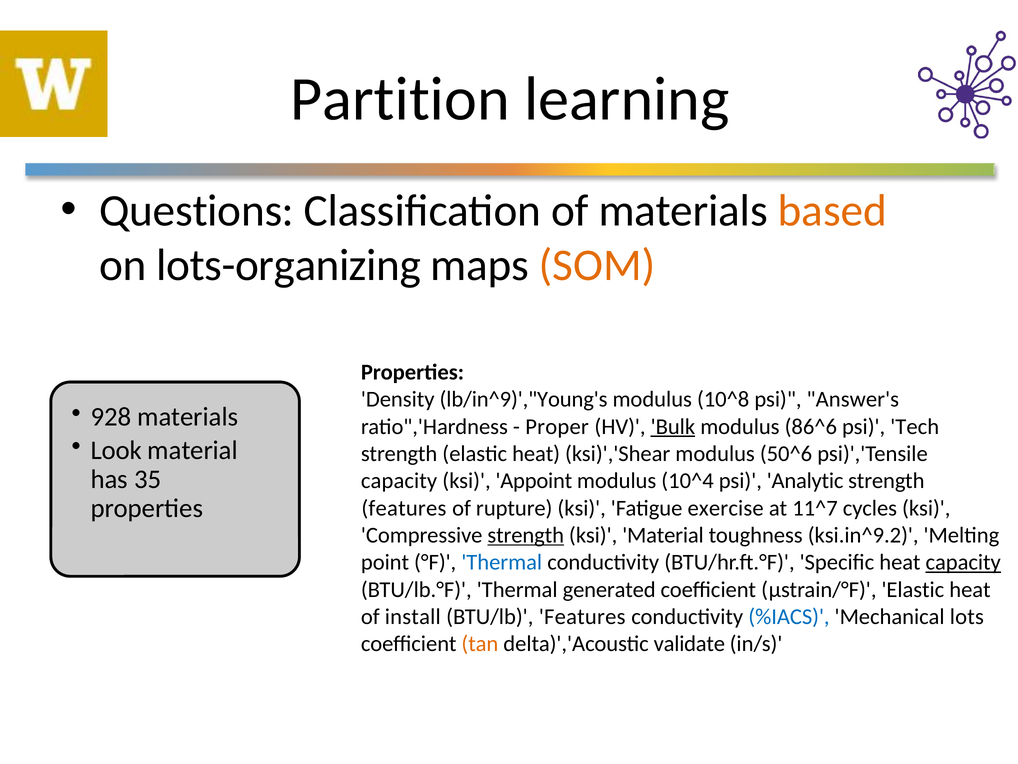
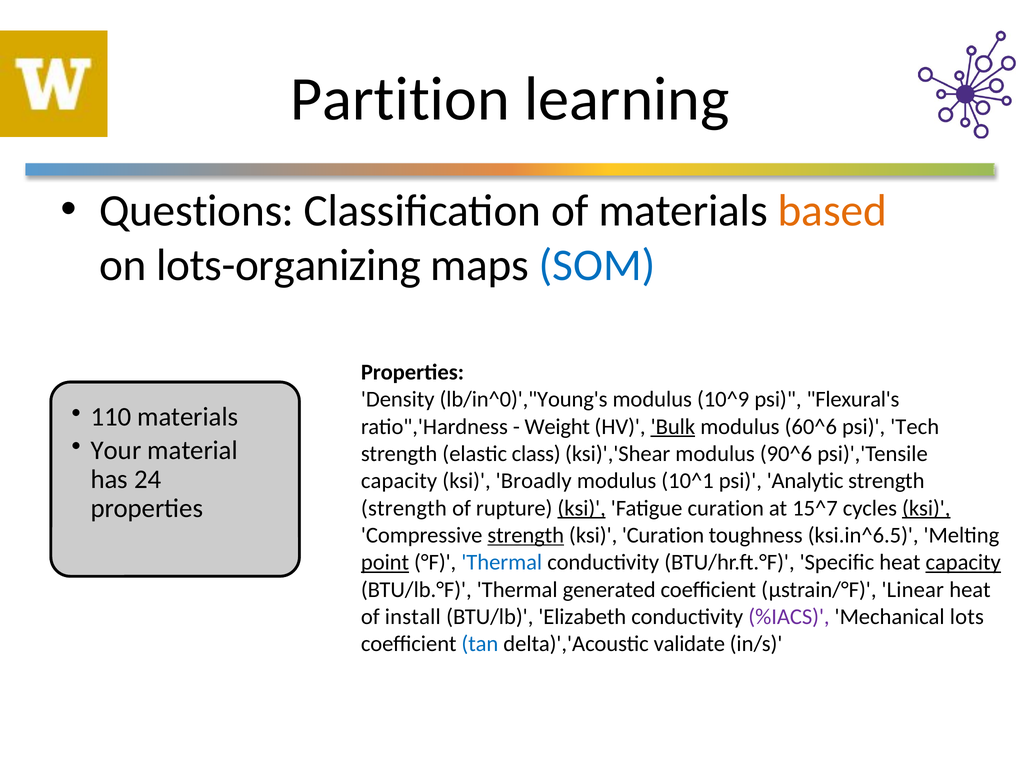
SOM colour: orange -> blue
lb/in^9)',"Young's: lb/in^9)',"Young's -> lb/in^0)',"Young's
10^8: 10^8 -> 10^9
Answer's: Answer's -> Flexural's
928: 928 -> 110
Proper: Proper -> Weight
86^6: 86^6 -> 60^6
Look: Look -> Your
strength elastic heat: heat -> class
50^6: 50^6 -> 90^6
35: 35 -> 24
Appoint: Appoint -> Broadly
10^4: 10^4 -> 10^1
features at (404, 508): features -> strength
ksi at (582, 508) underline: none -> present
Fatigue exercise: exercise -> curation
11^7: 11^7 -> 15^7
ksi at (926, 508) underline: none -> present
ksi Material: Material -> Curation
ksi.in^9.2: ksi.in^9.2 -> ksi.in^6.5
point underline: none -> present
μstrain/°F Elastic: Elastic -> Linear
BTU/lb Features: Features -> Elizabeth
%IACS colour: blue -> purple
tan colour: orange -> blue
